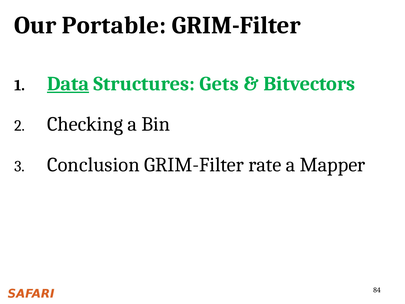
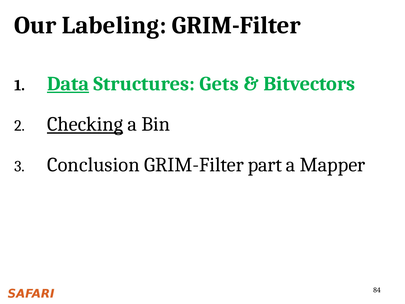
Portable: Portable -> Labeling
Checking underline: none -> present
rate: rate -> part
